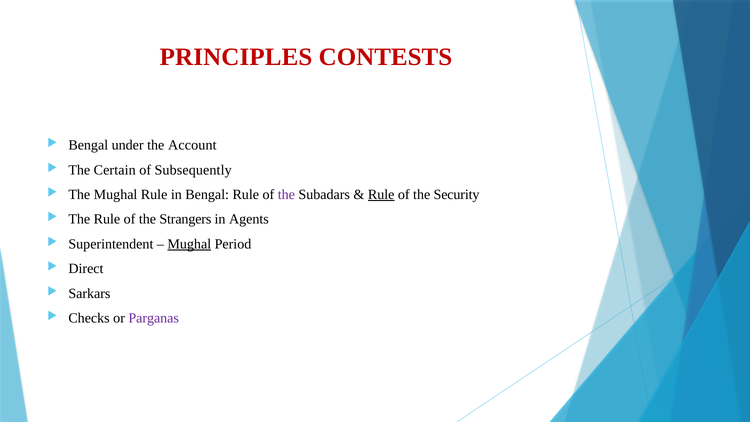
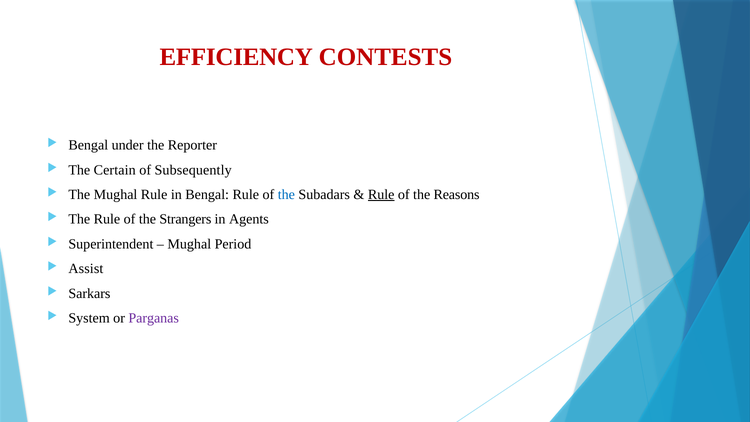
PRINCIPLES: PRINCIPLES -> EFFICIENCY
Account: Account -> Reporter
the at (286, 195) colour: purple -> blue
Security: Security -> Reasons
Mughal at (189, 244) underline: present -> none
Direct: Direct -> Assist
Checks: Checks -> System
